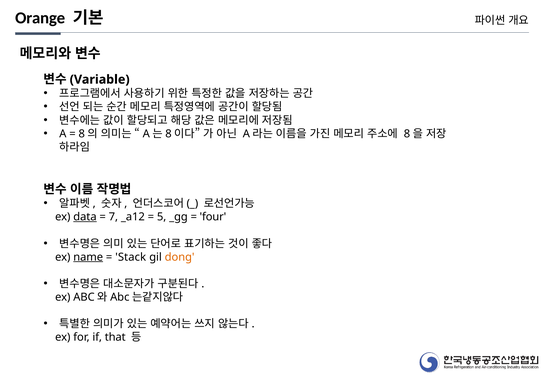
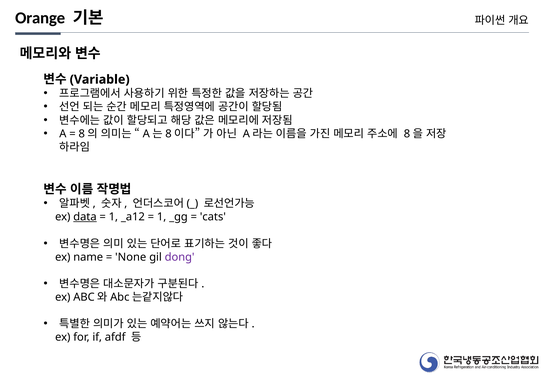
7 at (113, 217): 7 -> 1
5 at (162, 217): 5 -> 1
four: four -> cats
name underline: present -> none
Stack: Stack -> None
dong colour: orange -> purple
that: that -> afdf
